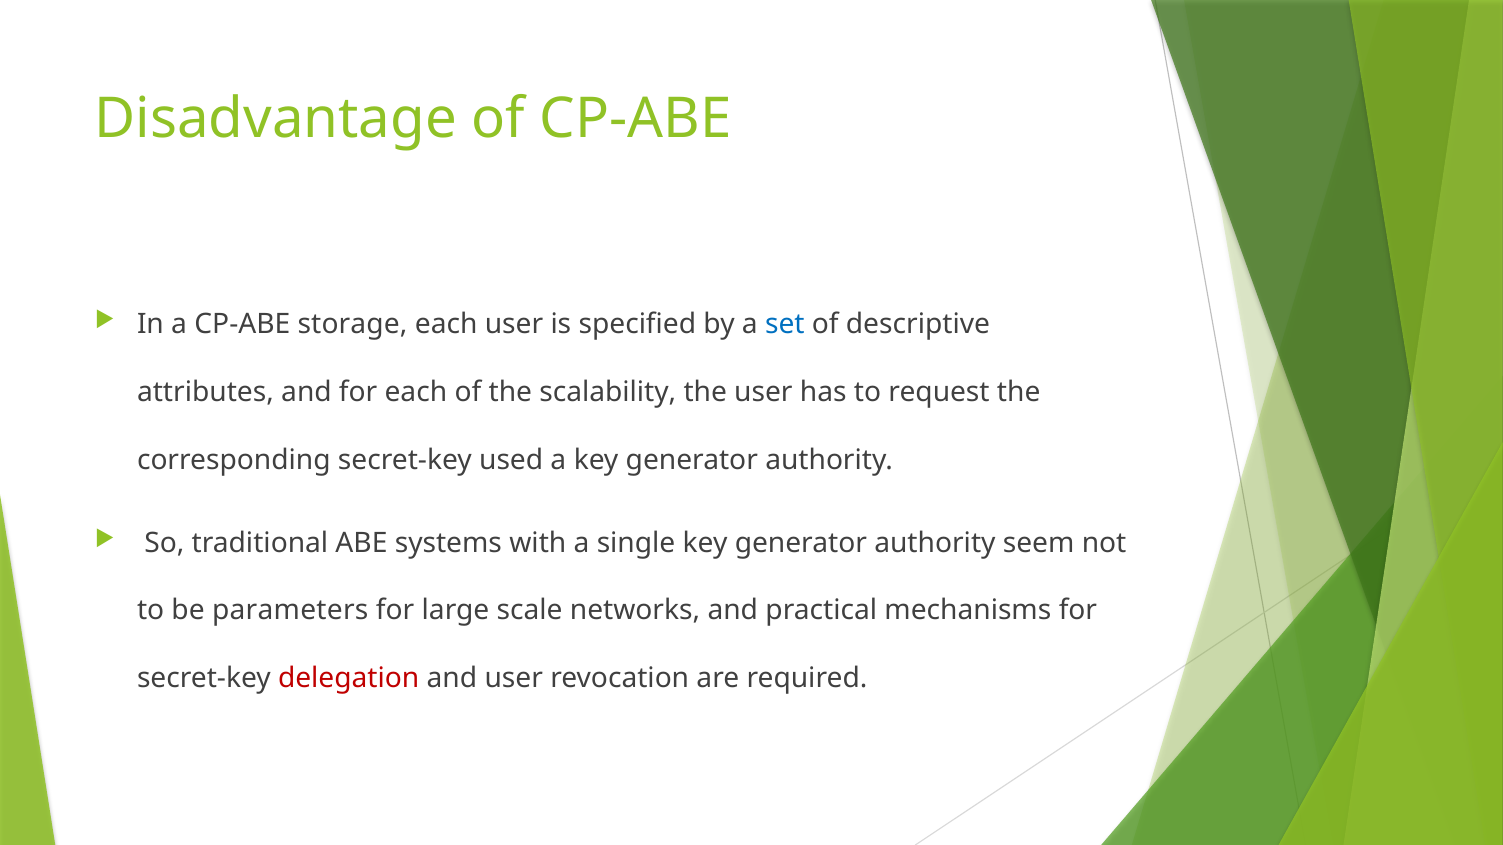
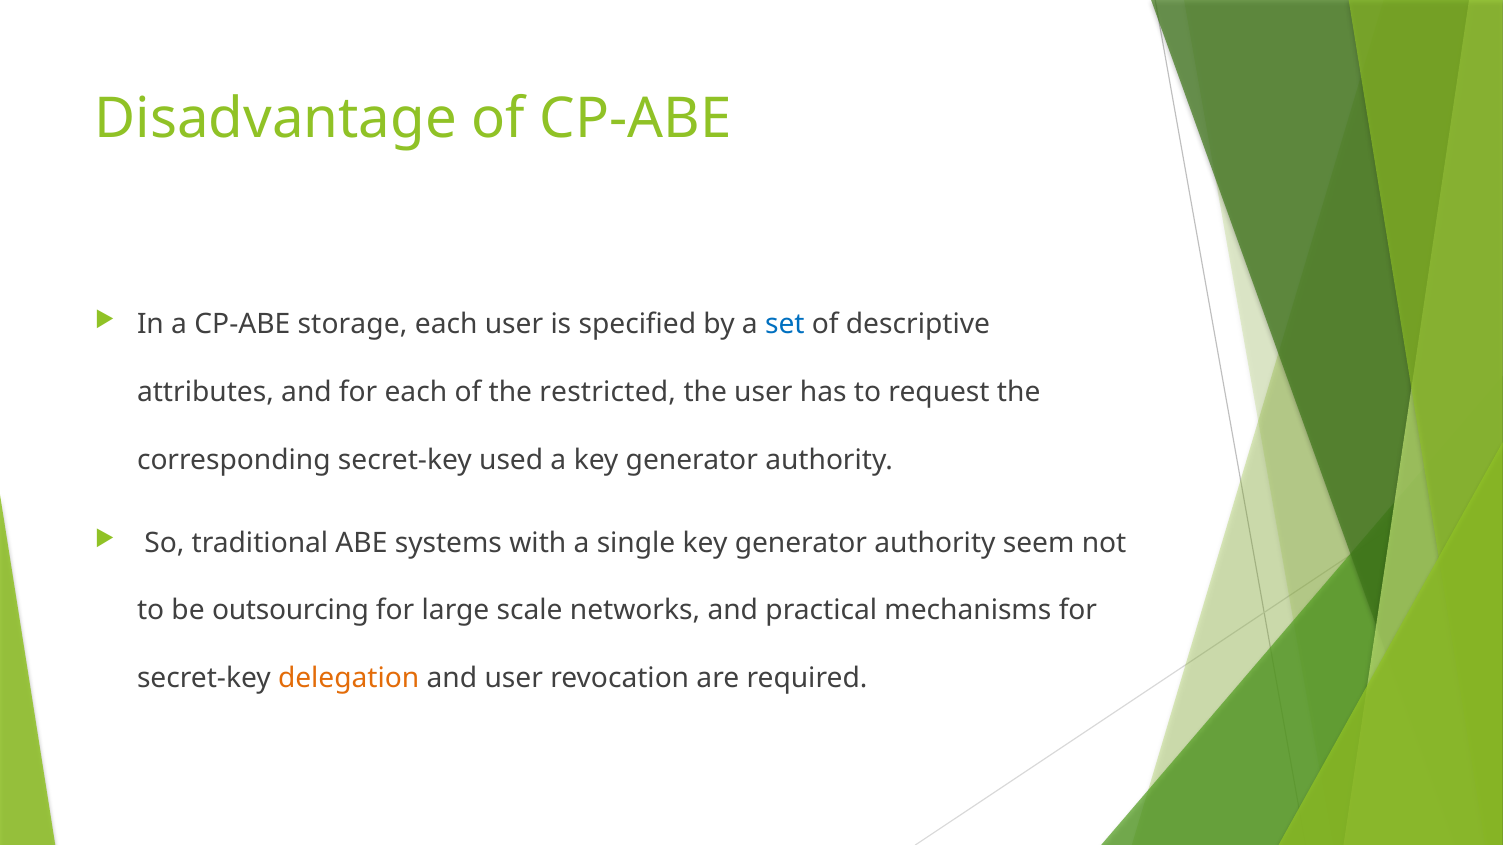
scalability: scalability -> restricted
parameters: parameters -> outsourcing
delegation colour: red -> orange
